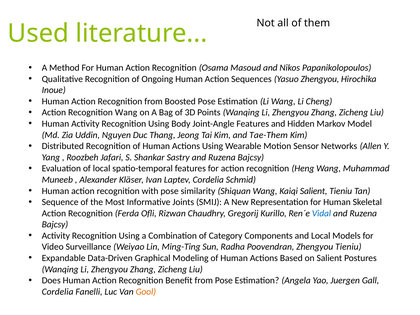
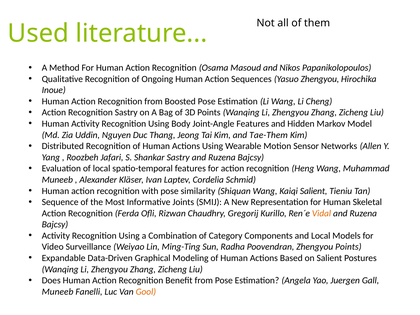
Recognition Wang: Wang -> Sastry
Vidal colour: blue -> orange
Zhengyou Tieniu: Tieniu -> Points
Cordelia at (58, 292): Cordelia -> Muneeb
